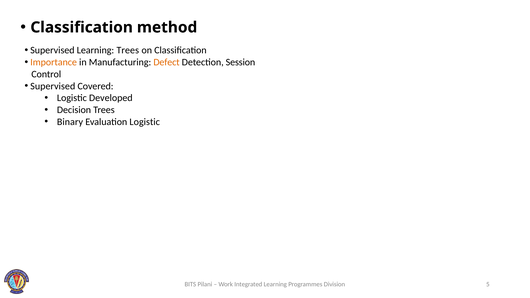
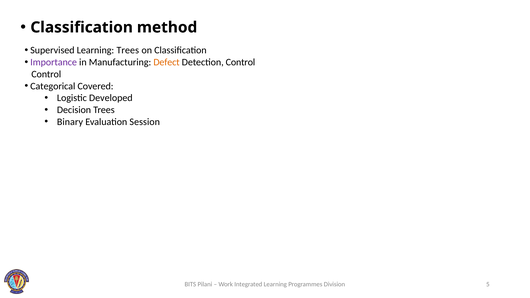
Importance colour: orange -> purple
Detection Session: Session -> Control
Supervised at (53, 86): Supervised -> Categorical
Evaluation Logistic: Logistic -> Session
